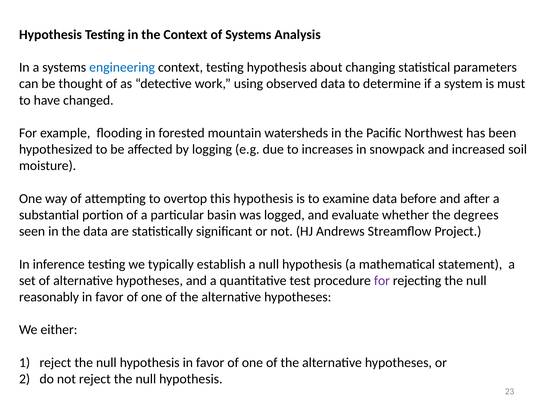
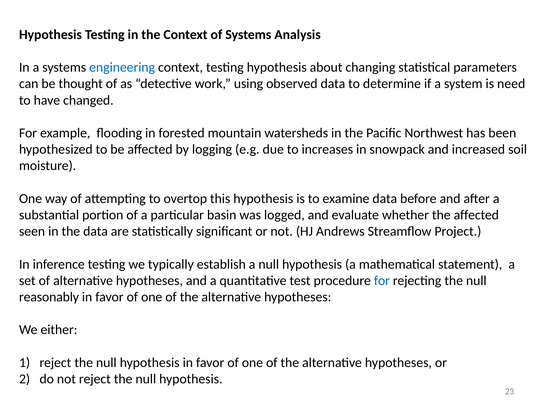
must: must -> need
the degrees: degrees -> affected
for at (382, 281) colour: purple -> blue
